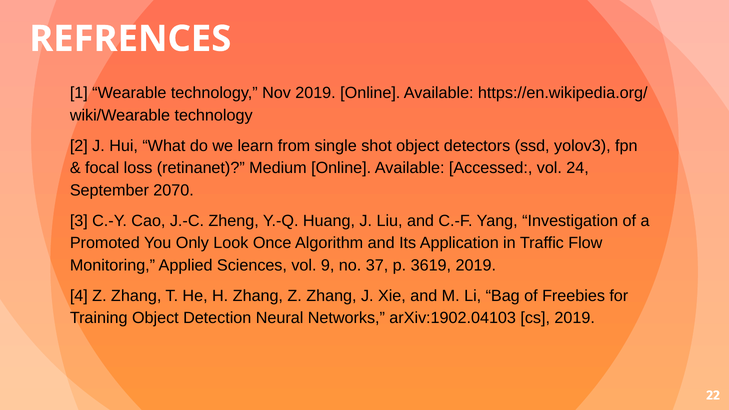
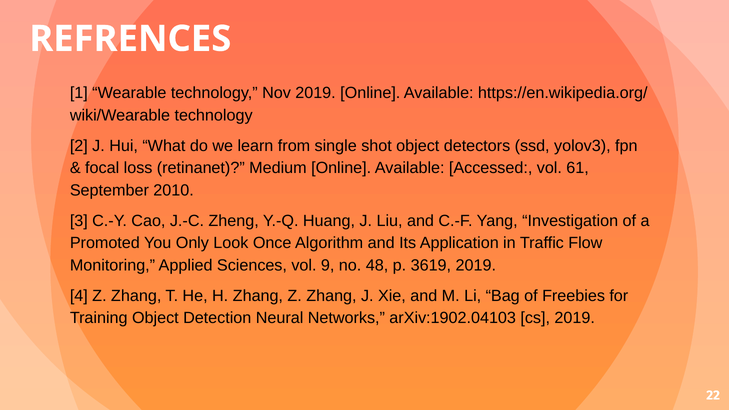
24: 24 -> 61
2070: 2070 -> 2010
37: 37 -> 48
